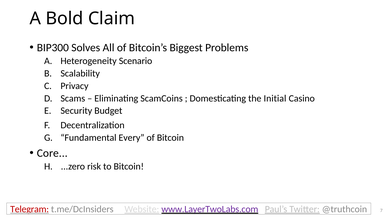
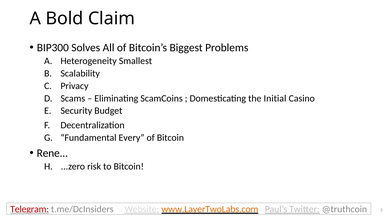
Scenario: Scenario -> Smallest
Core: Core -> Rene
www.LayerTwoLabs.com colour: purple -> orange
